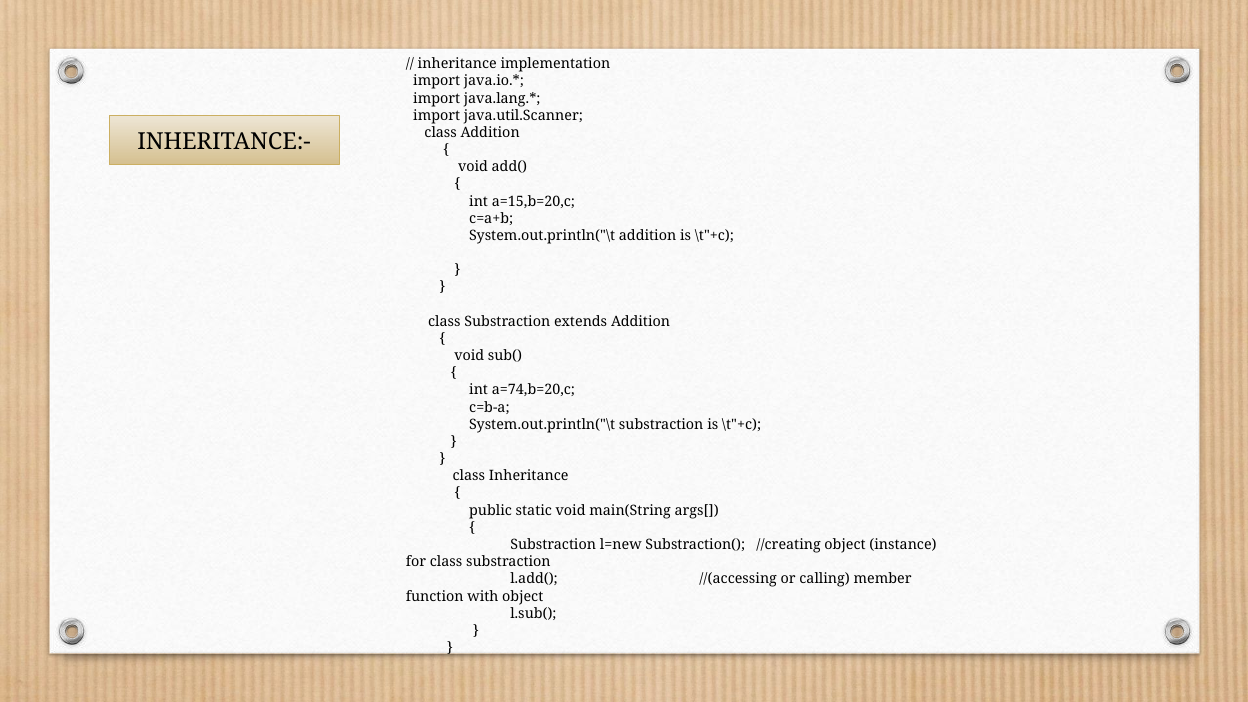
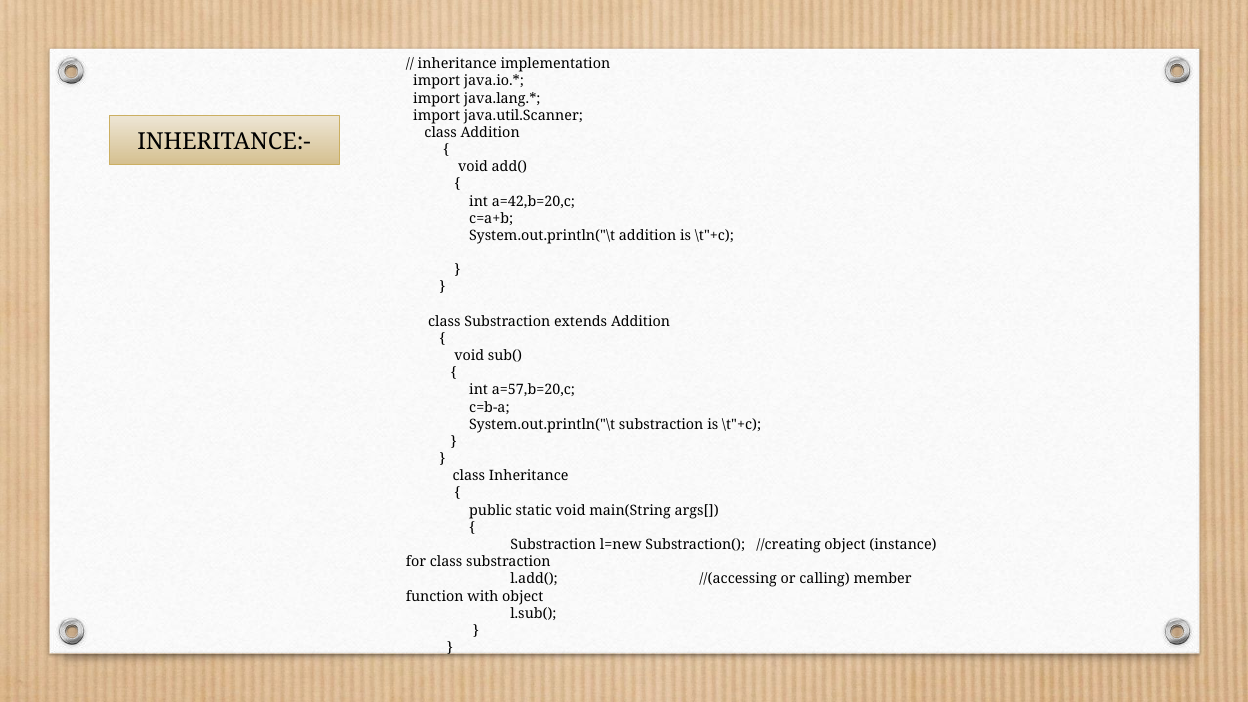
a=15,b=20,c: a=15,b=20,c -> a=42,b=20,c
a=74,b=20,c: a=74,b=20,c -> a=57,b=20,c
